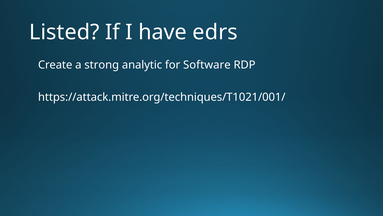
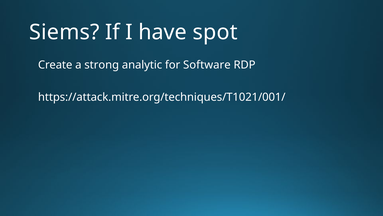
Listed: Listed -> Siems
edrs: edrs -> spot
